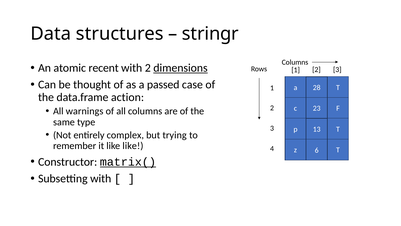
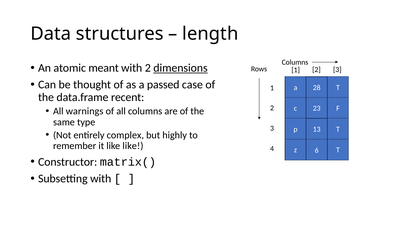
stringr: stringr -> length
recent: recent -> meant
action: action -> recent
trying: trying -> highly
matrix( underline: present -> none
